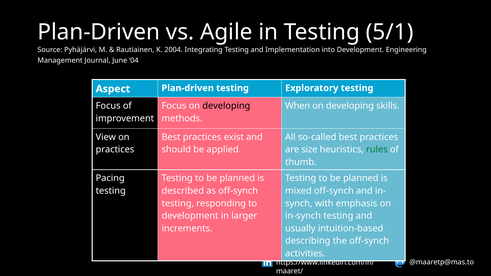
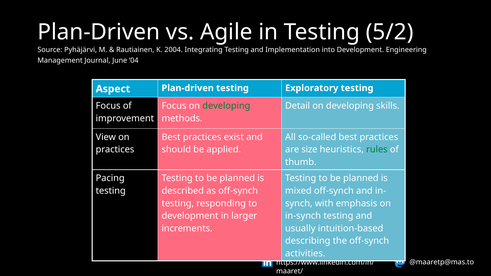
5/1: 5/1 -> 5/2
developing at (226, 106) colour: black -> green
When: When -> Detail
